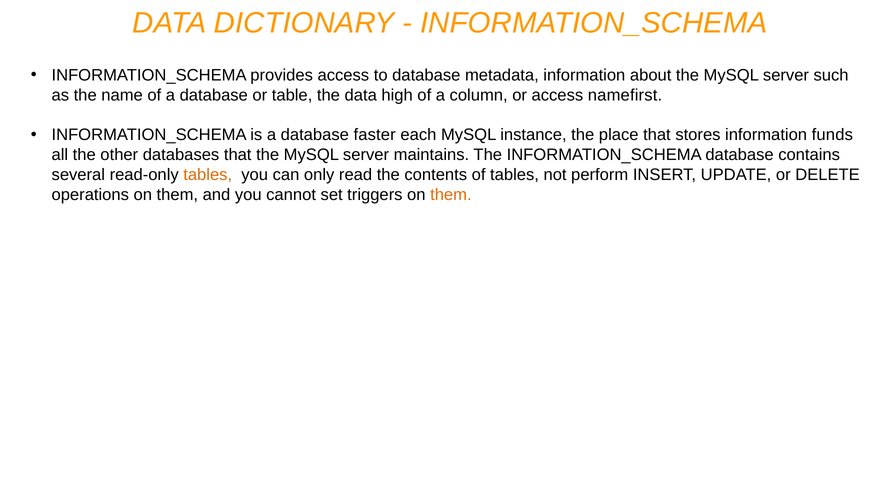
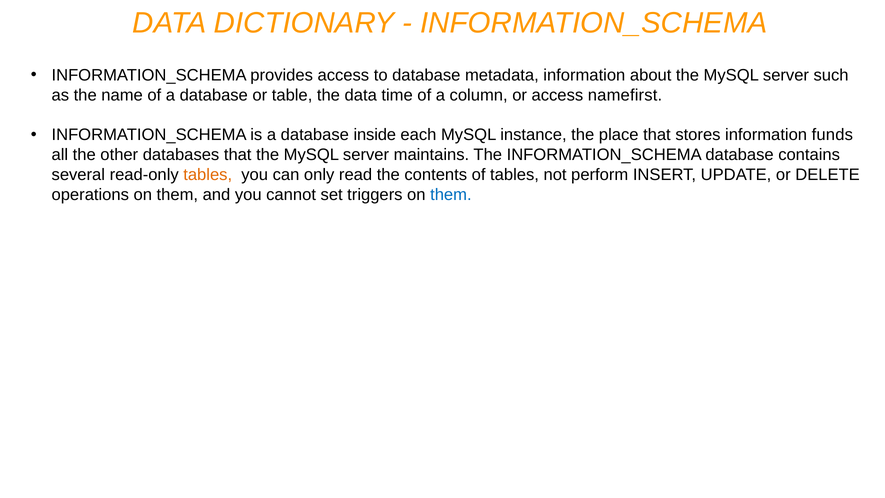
high: high -> time
faster: faster -> inside
them at (451, 195) colour: orange -> blue
